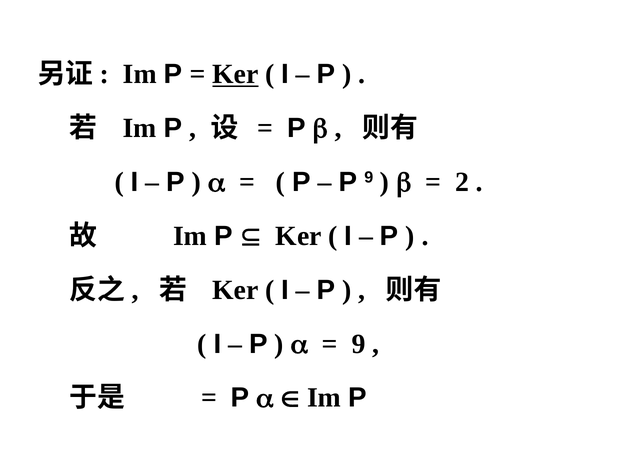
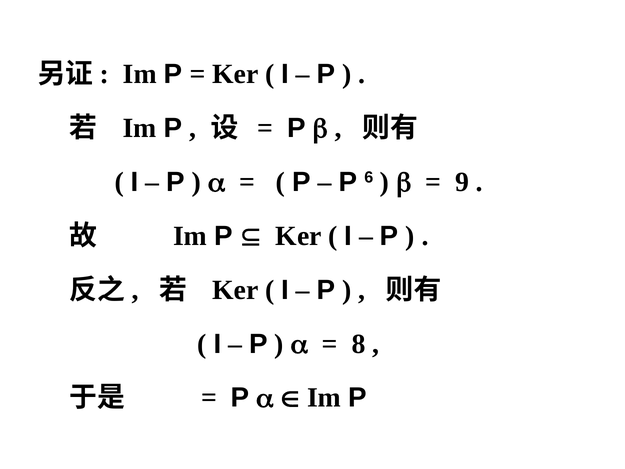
Ker at (235, 74) underline: present -> none
P 9: 9 -> 6
2: 2 -> 9
9 at (359, 344): 9 -> 8
